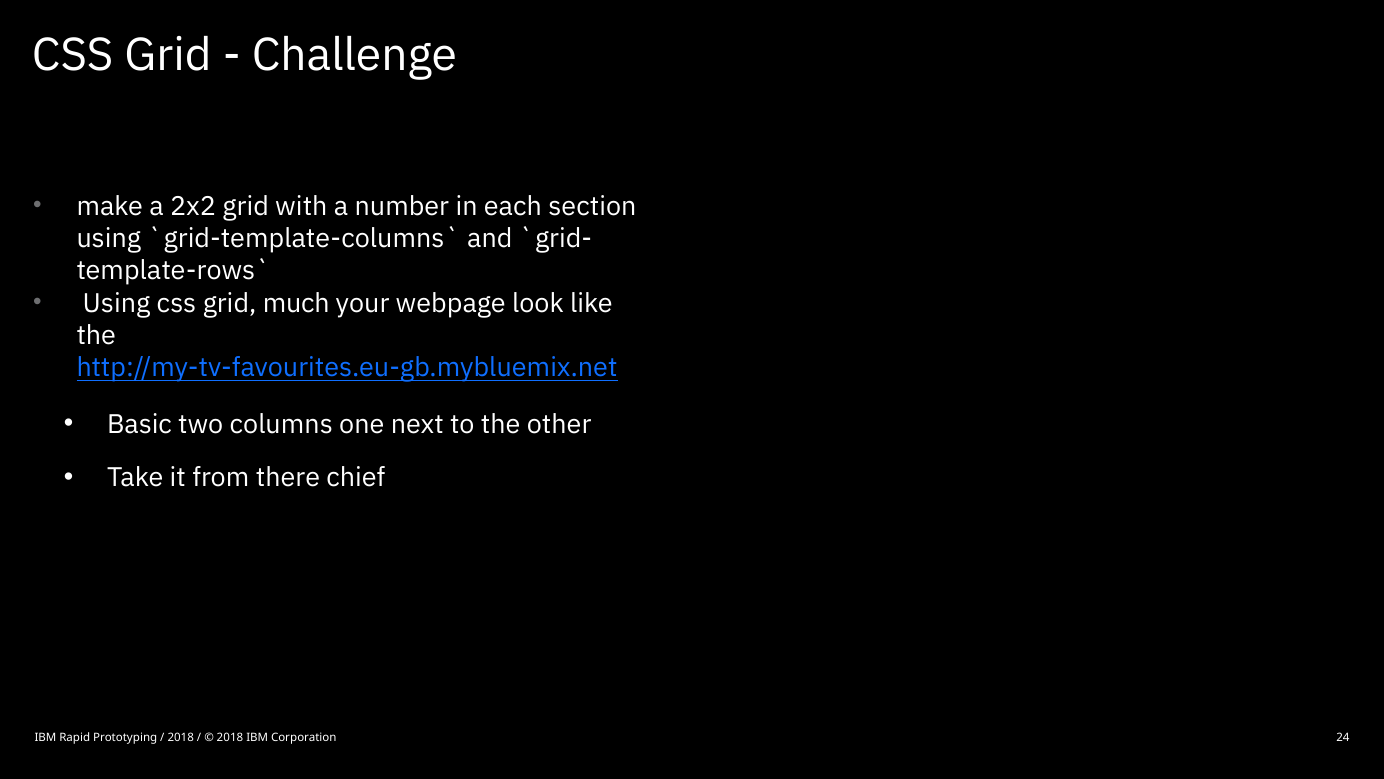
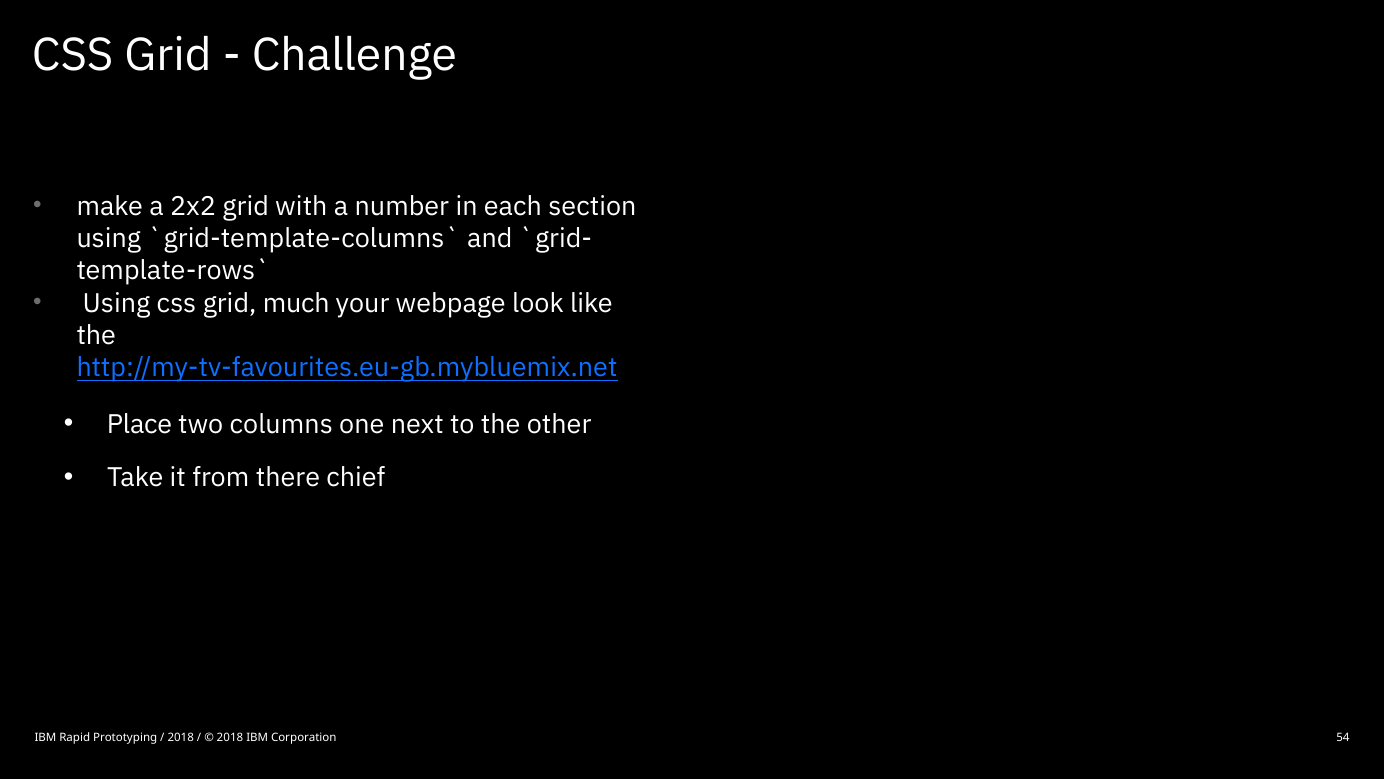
Basic: Basic -> Place
24: 24 -> 54
